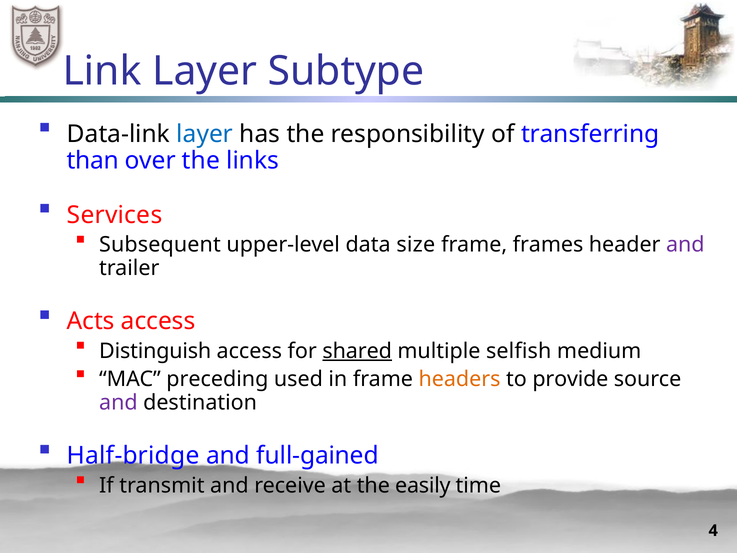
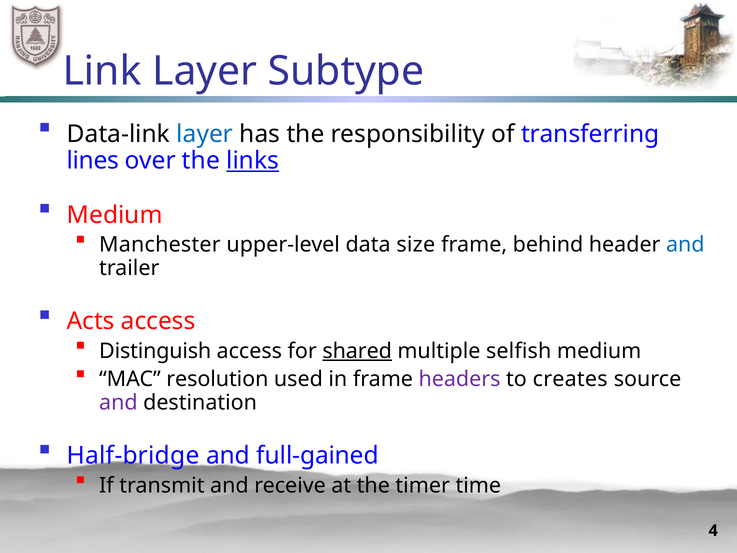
than: than -> lines
links underline: none -> present
Services at (115, 215): Services -> Medium
Subsequent: Subsequent -> Manchester
frames: frames -> behind
and at (685, 245) colour: purple -> blue
preceding: preceding -> resolution
headers colour: orange -> purple
provide: provide -> creates
easily: easily -> timer
